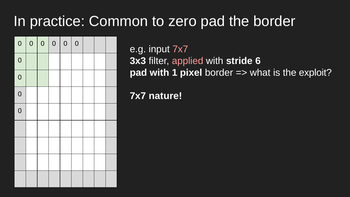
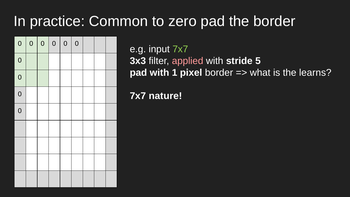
7x7 at (180, 49) colour: pink -> light green
6: 6 -> 5
exploit: exploit -> learns
